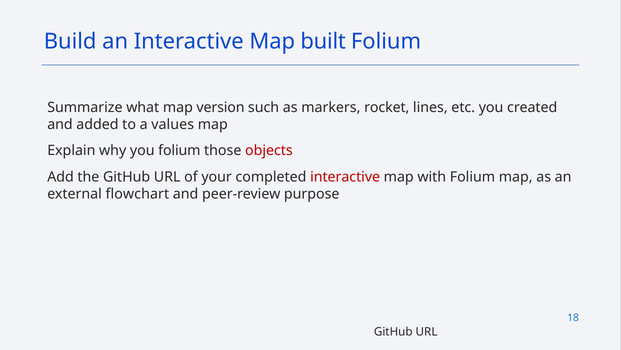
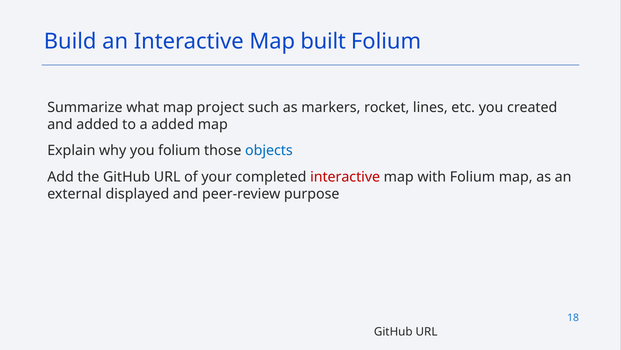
version: version -> project
a values: values -> added
objects colour: red -> blue
flowchart: flowchart -> displayed
